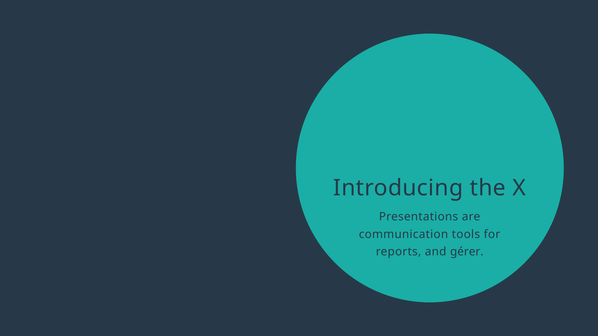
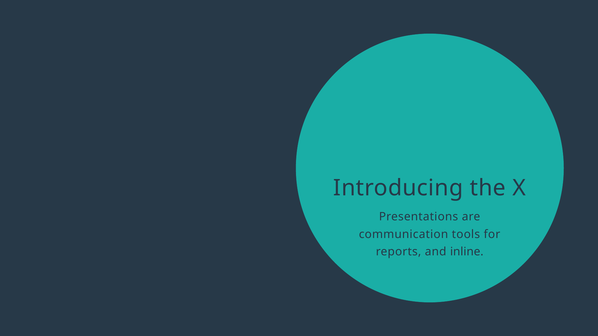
gérer: gérer -> inline
